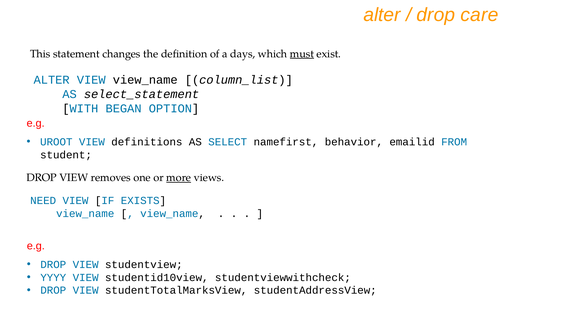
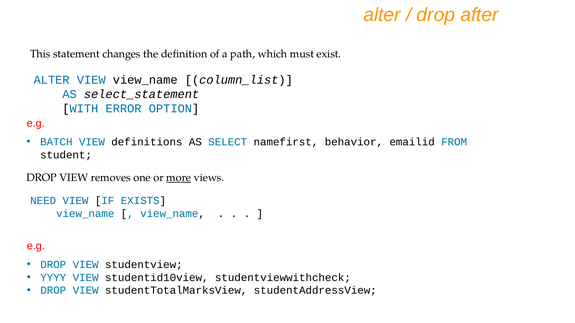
care: care -> after
days: days -> path
must underline: present -> none
BEGAN: BEGAN -> ERROR
UROOT: UROOT -> BATCH
